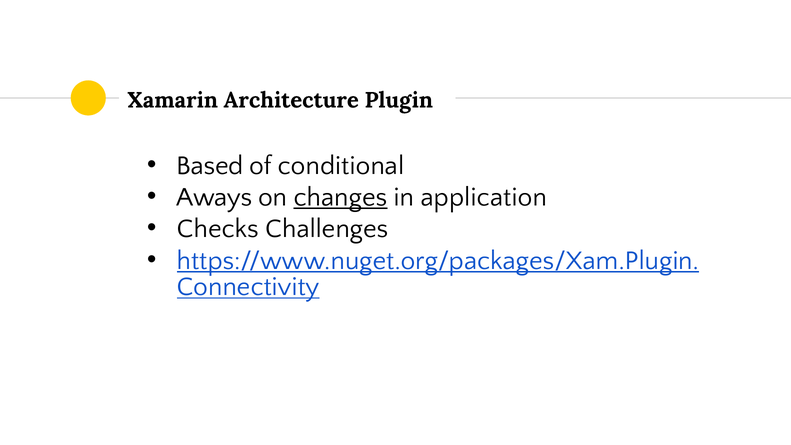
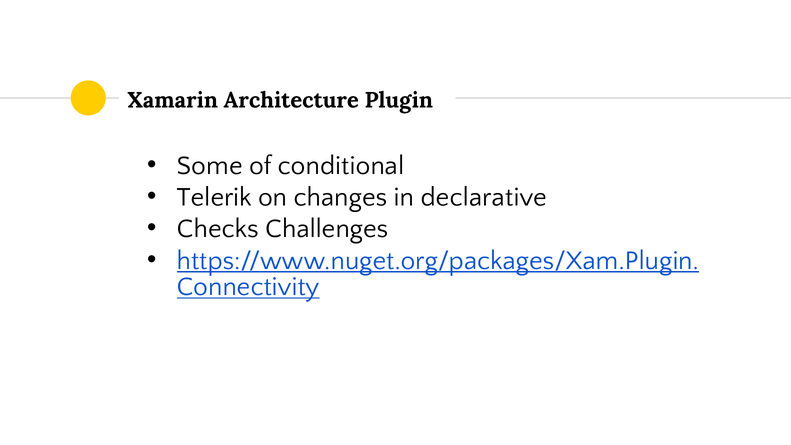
Based: Based -> Some
Aways: Aways -> Telerik
changes underline: present -> none
application: application -> declarative
